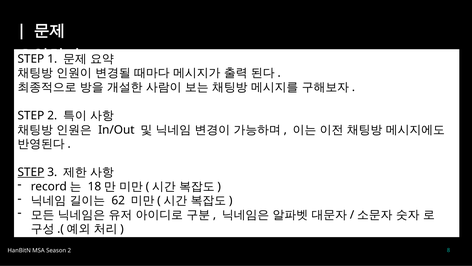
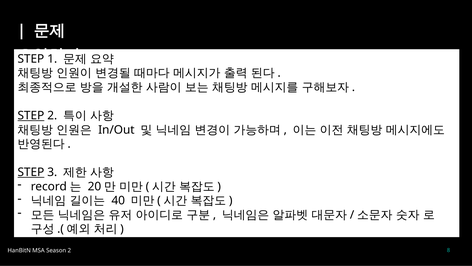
STEP at (31, 115) underline: none -> present
18: 18 -> 20
62: 62 -> 40
